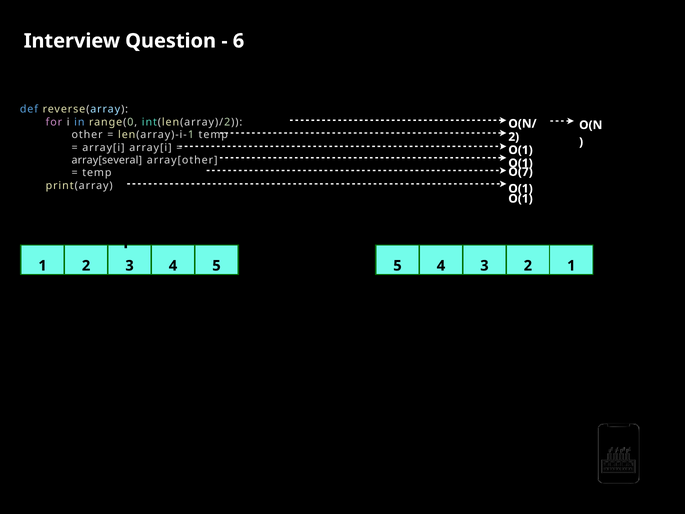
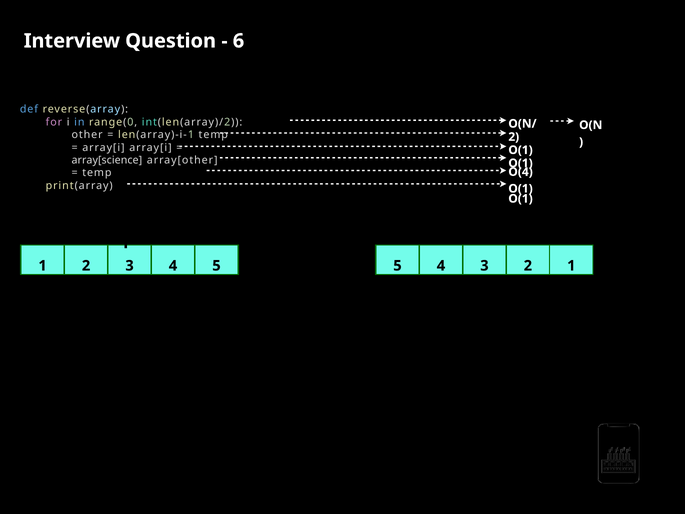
array[several: array[several -> array[science
O(7: O(7 -> O(4
